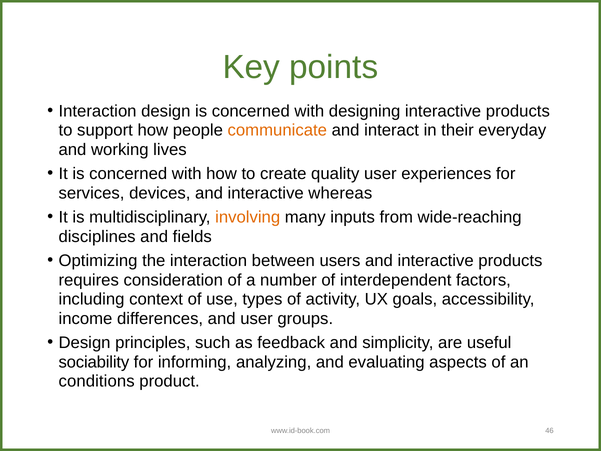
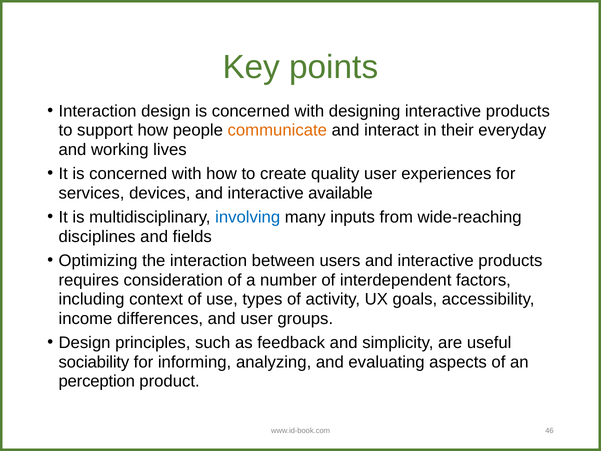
whereas: whereas -> available
involving colour: orange -> blue
conditions: conditions -> perception
